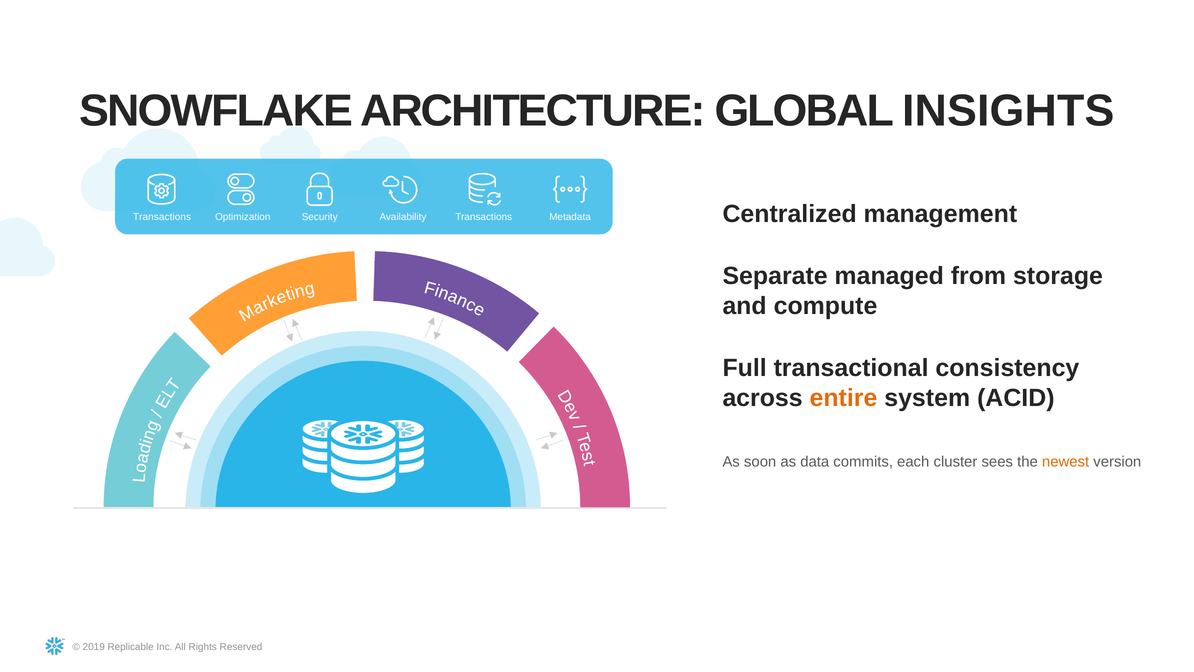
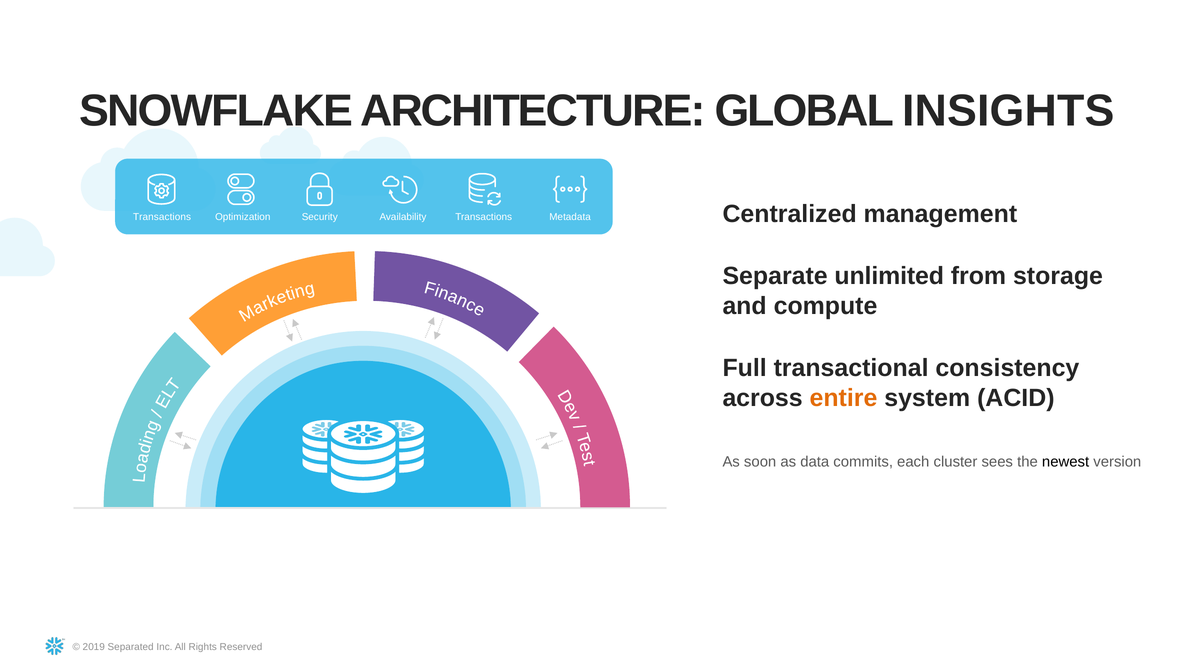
managed: managed -> unlimited
newest colour: orange -> black
Replicable: Replicable -> Separated
